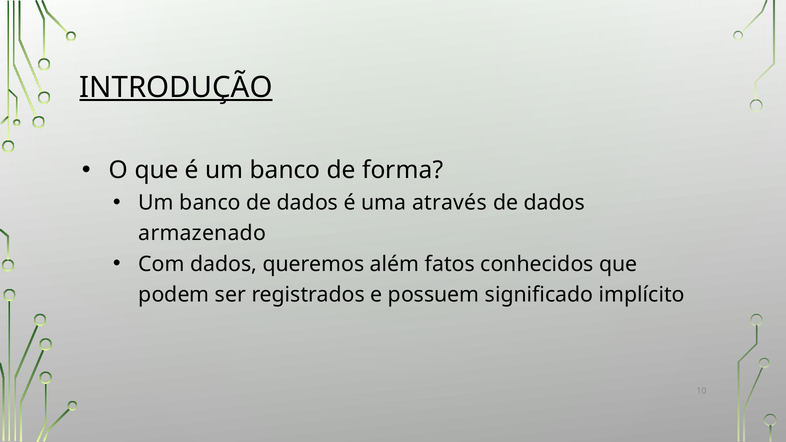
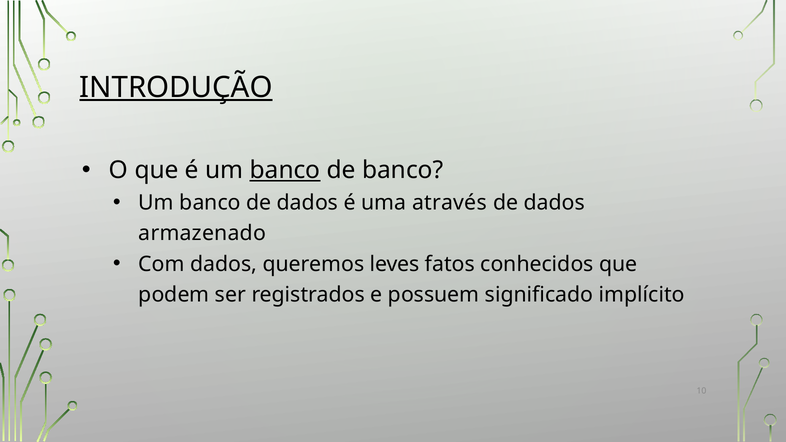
banco at (285, 170) underline: none -> present
de forma: forma -> banco
além: além -> leves
